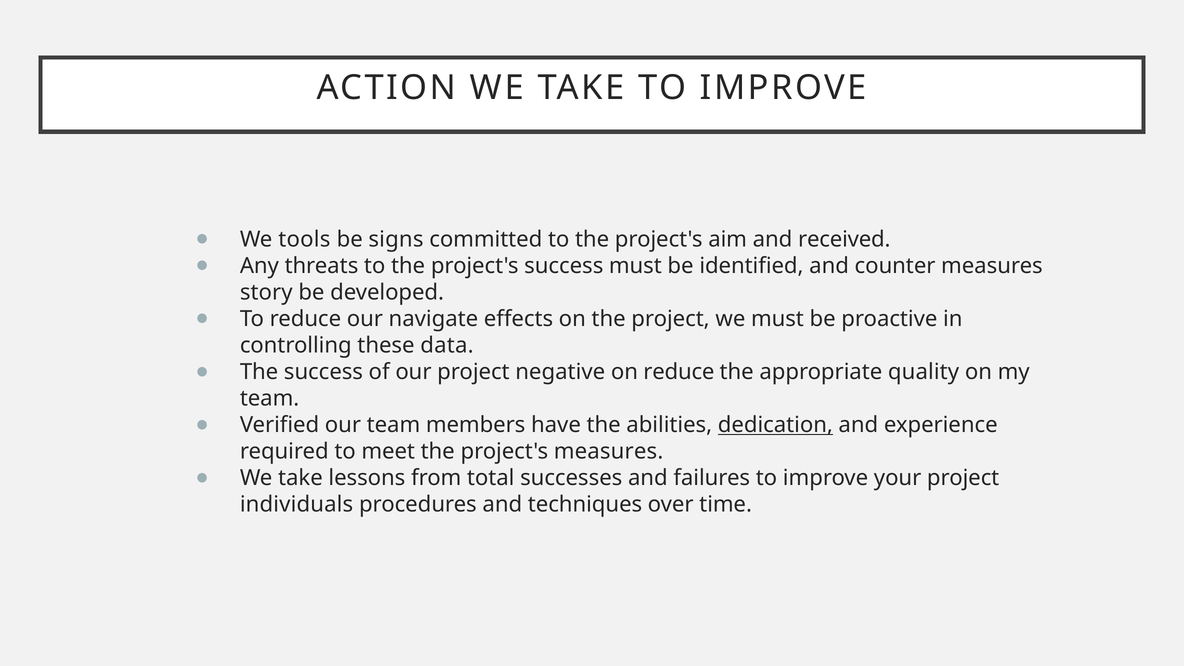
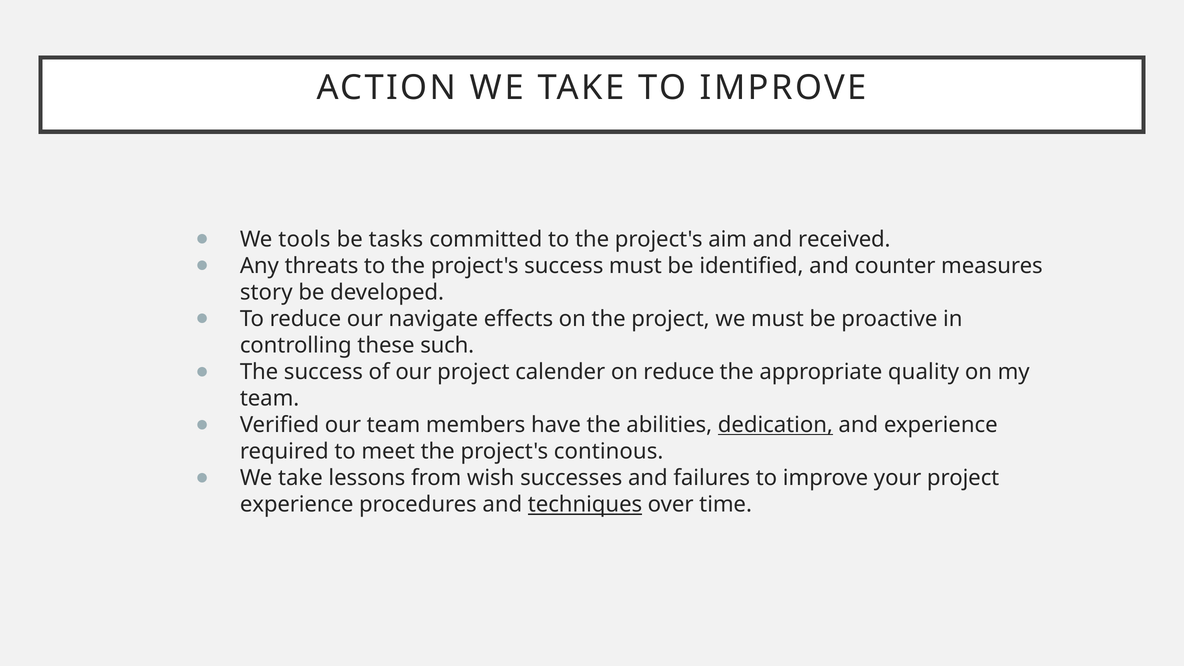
signs: signs -> tasks
data: data -> such
negative: negative -> calender
project's measures: measures -> continous
total: total -> wish
individuals at (297, 505): individuals -> experience
techniques underline: none -> present
